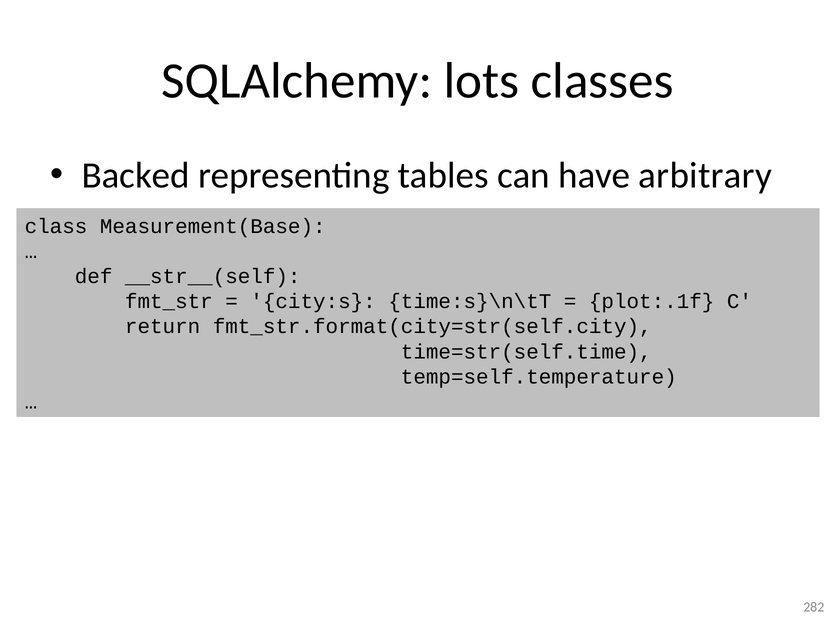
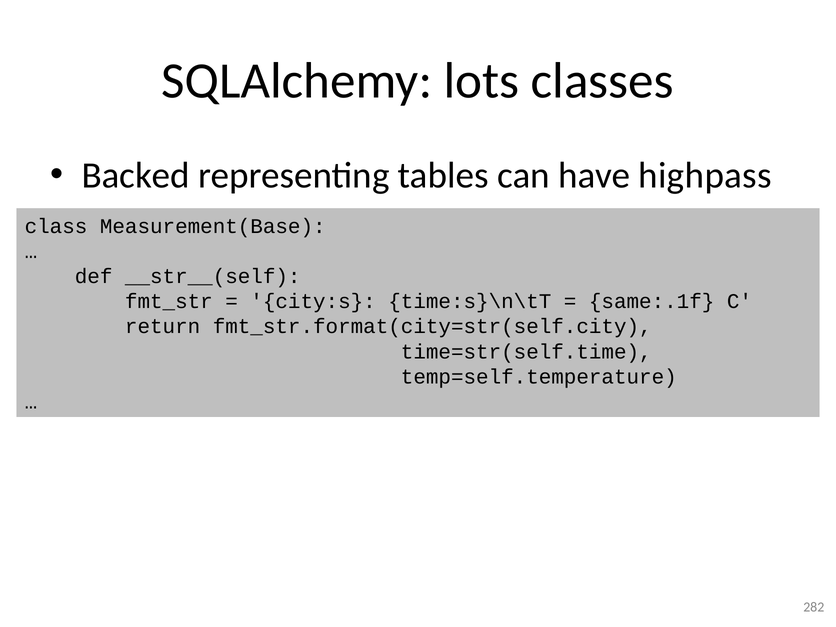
arbitrary: arbitrary -> highpass
plot:.1f: plot:.1f -> same:.1f
